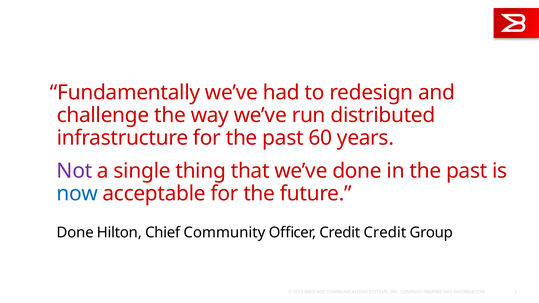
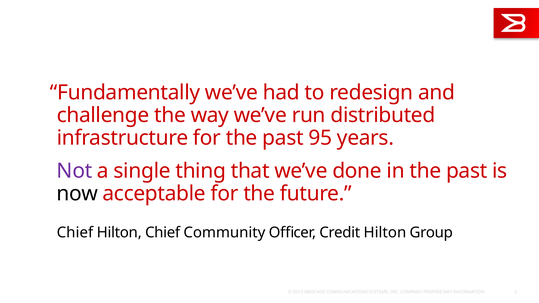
60: 60 -> 95
now colour: blue -> black
Done at (75, 233): Done -> Chief
Credit Credit: Credit -> Hilton
